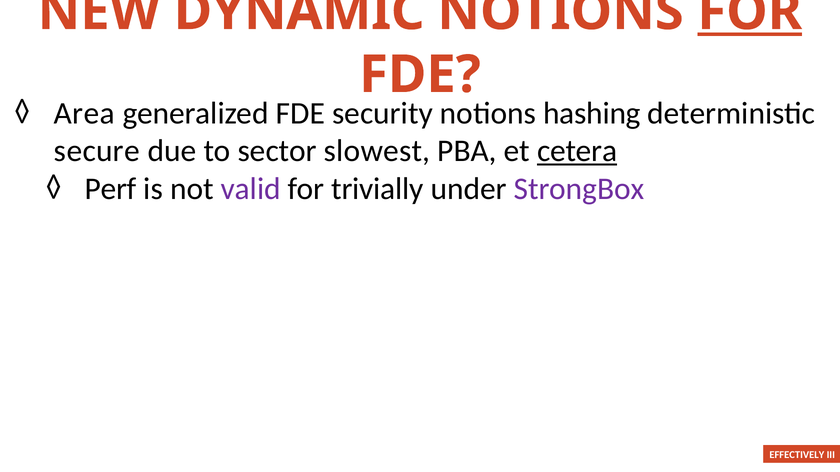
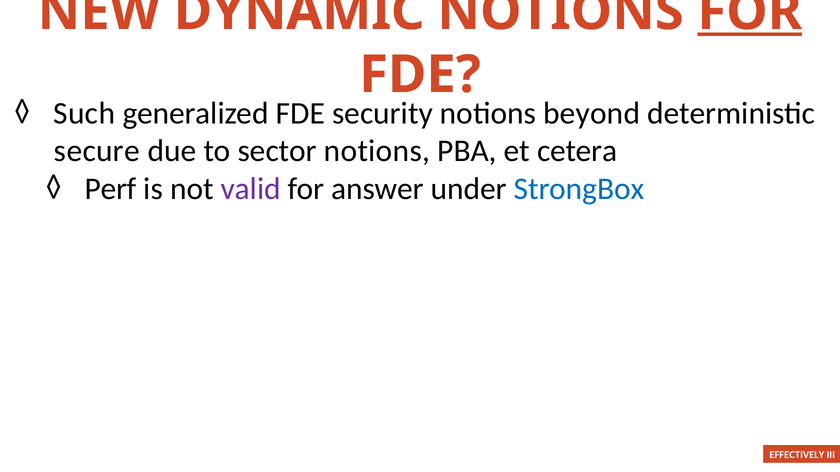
Area: Area -> Such
hashing: hashing -> beyond
sector slowest: slowest -> notions
cetera underline: present -> none
trivially: trivially -> answer
StrongBox colour: purple -> blue
